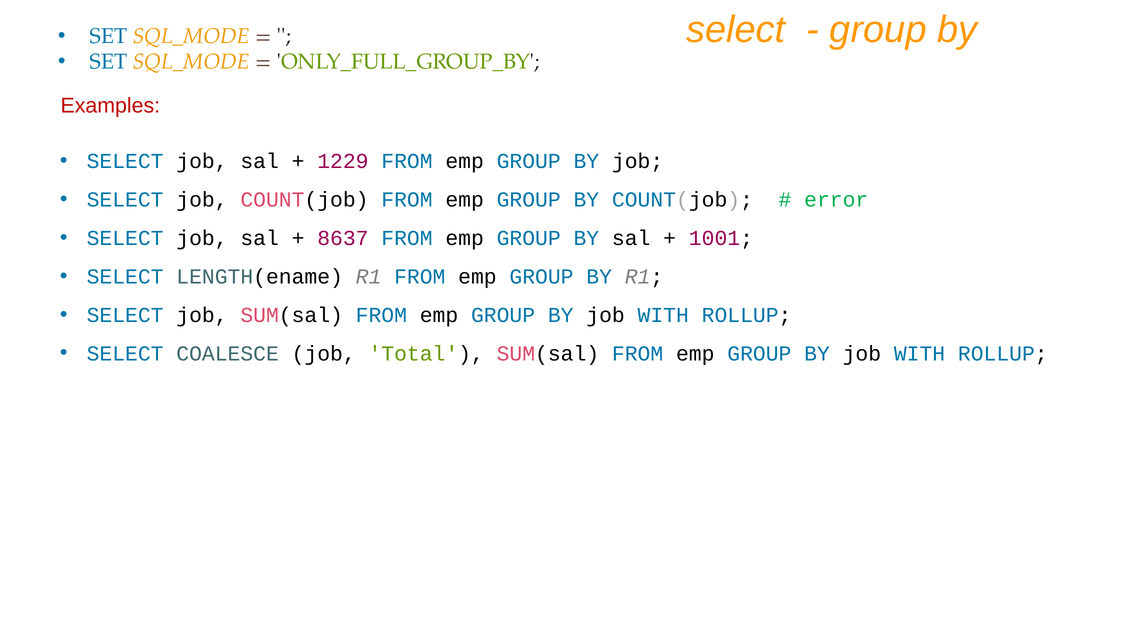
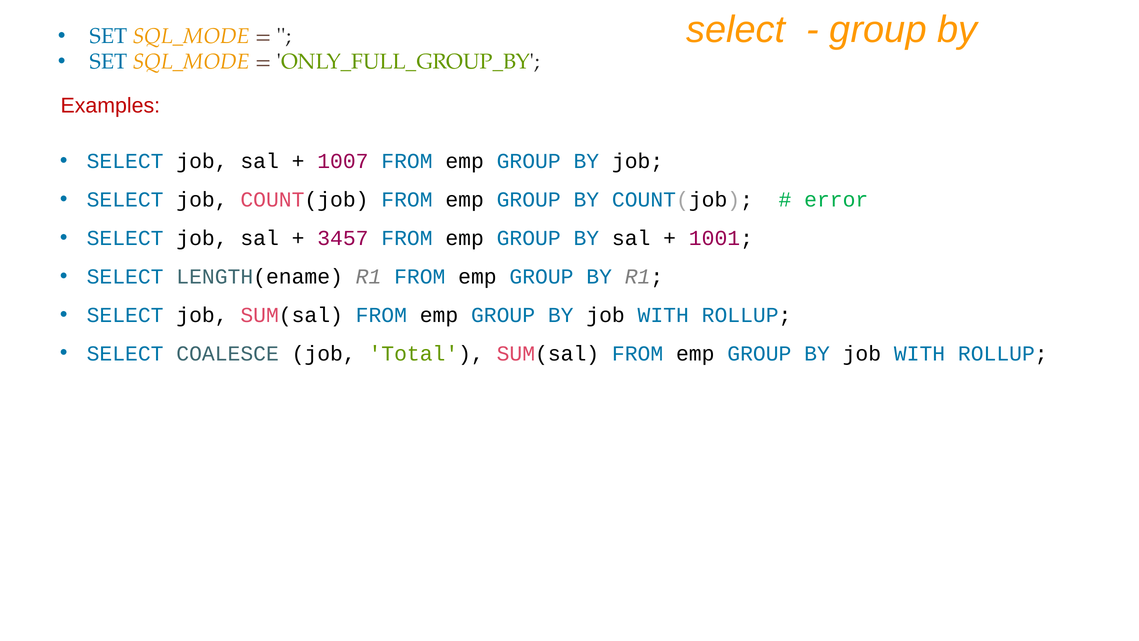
1229: 1229 -> 1007
8637: 8637 -> 3457
